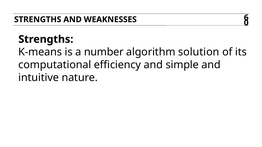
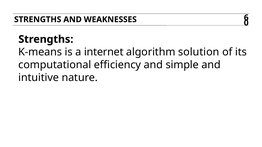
number: number -> internet
